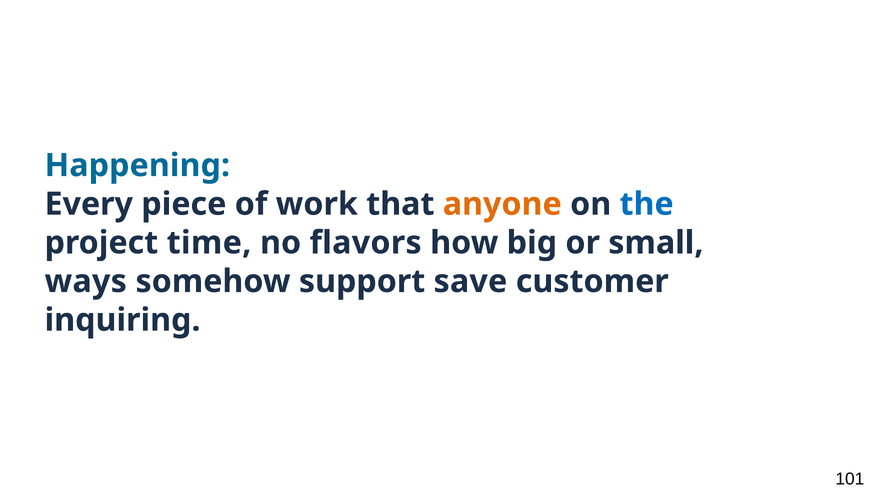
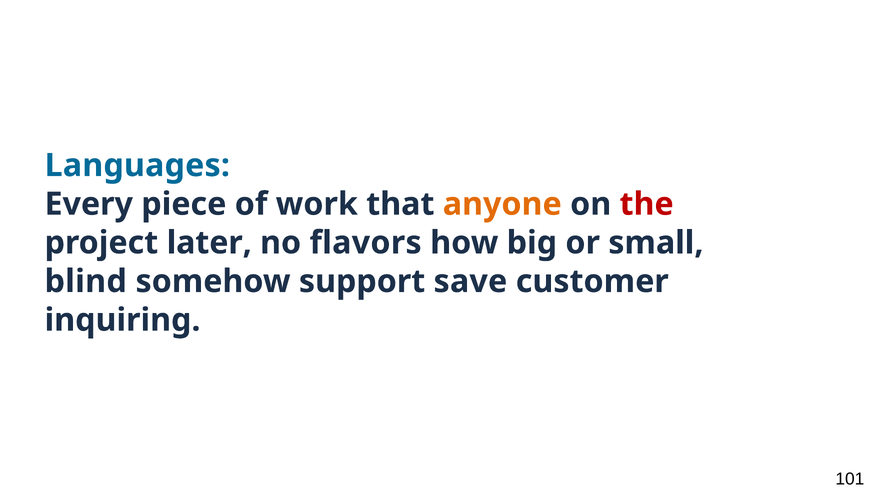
Happening: Happening -> Languages
the colour: blue -> red
time: time -> later
ways: ways -> blind
